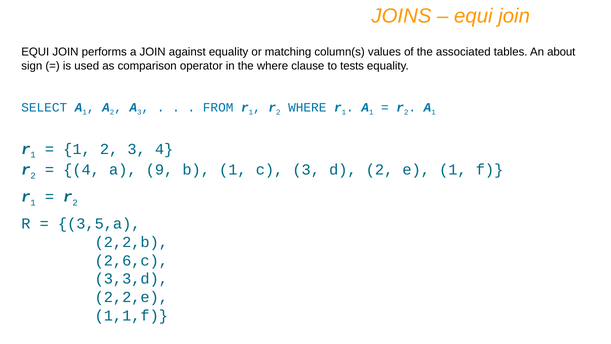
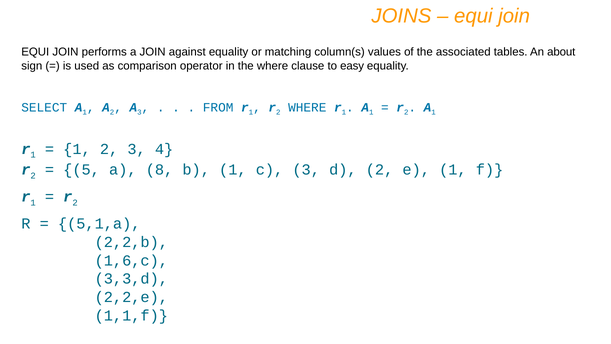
tests: tests -> easy
4 at (82, 170): 4 -> 5
9: 9 -> 8
3,5,a: 3,5,a -> 5,1,a
2,6,c: 2,6,c -> 1,6,c
